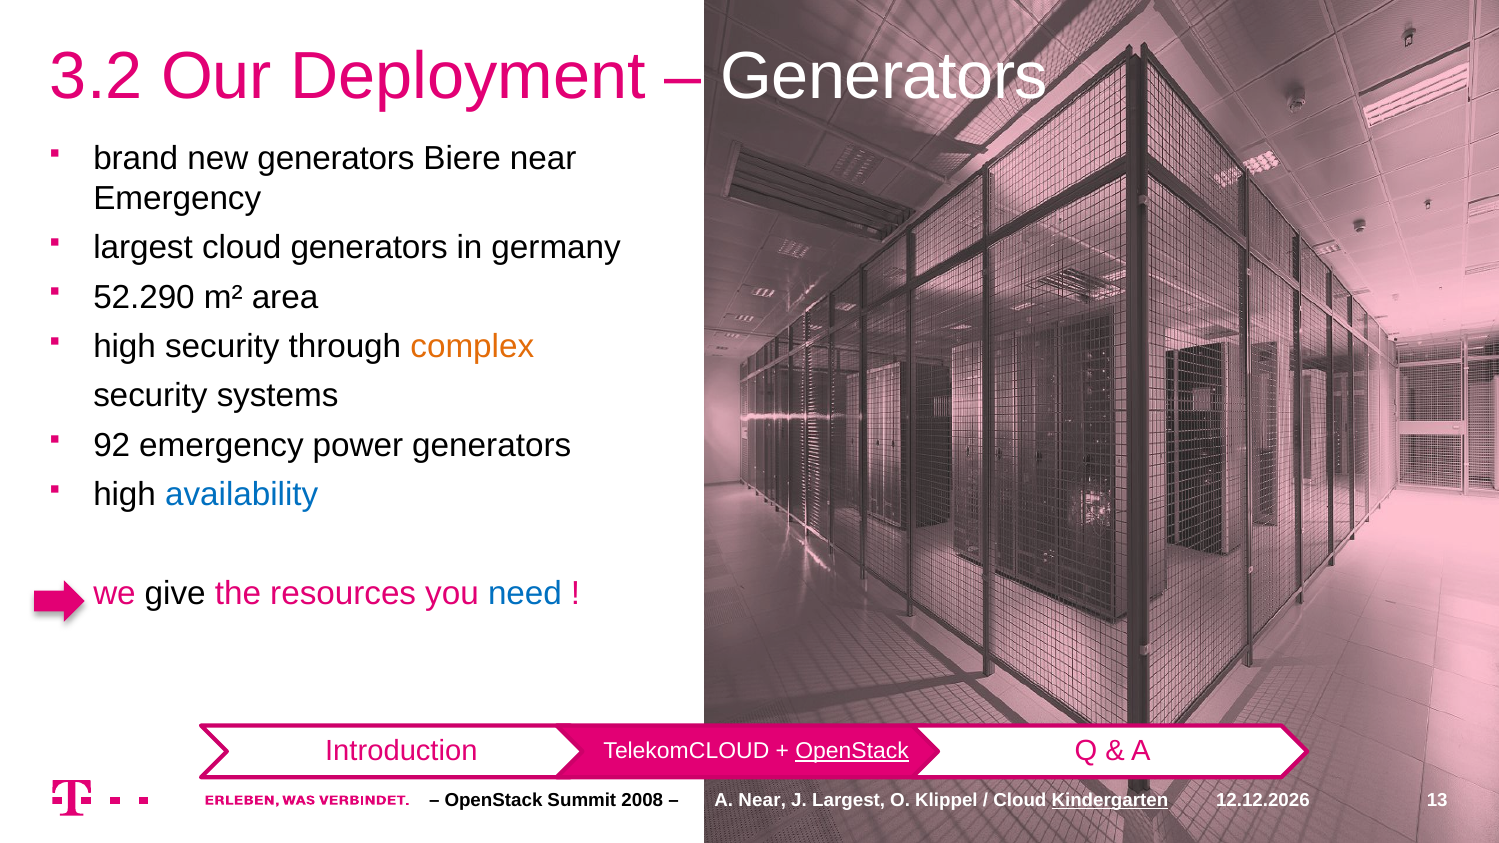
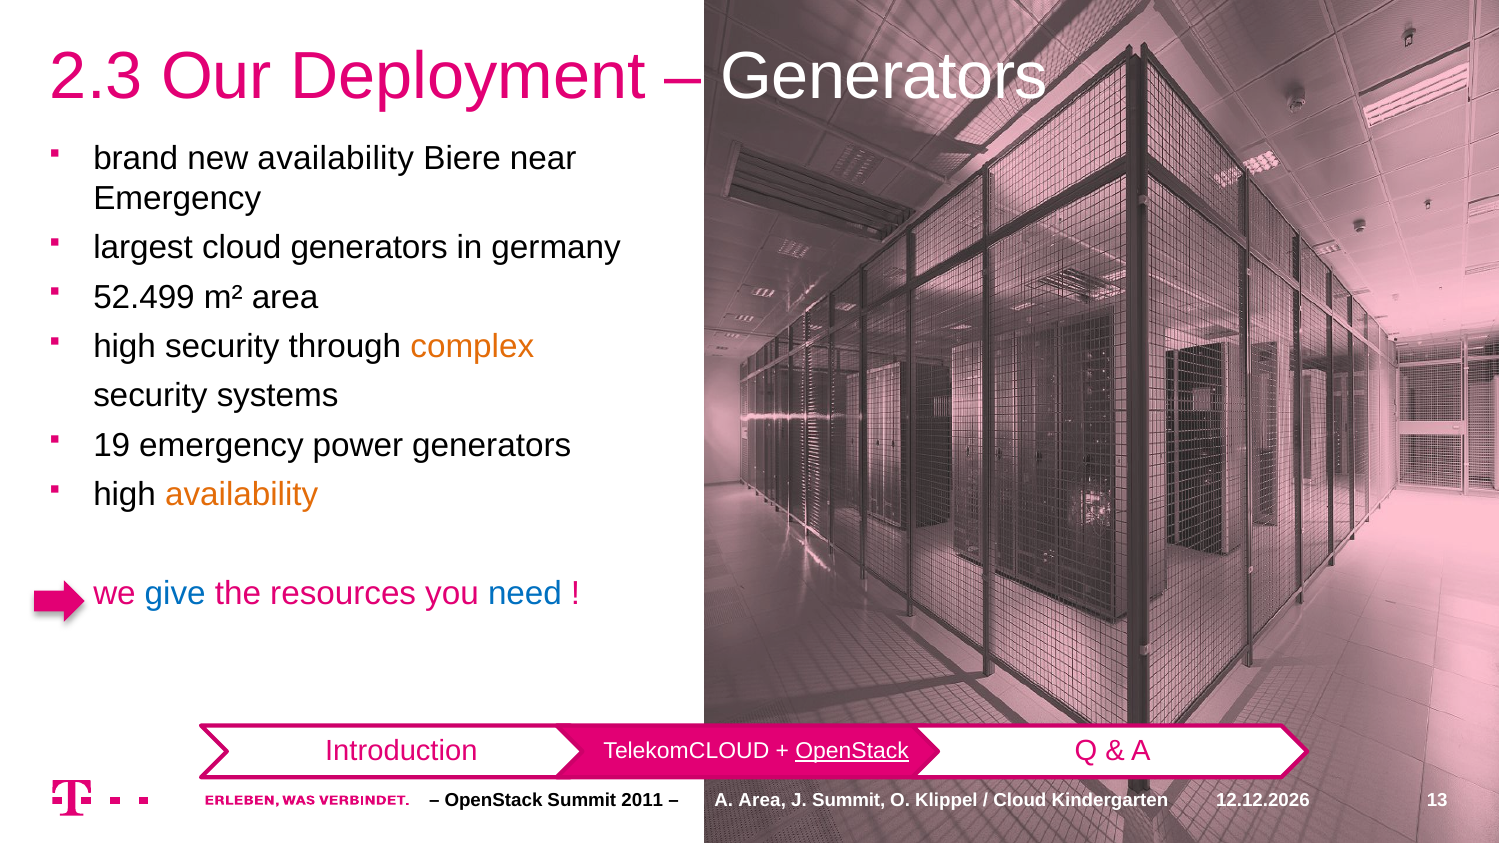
3.2: 3.2 -> 2.3
new generators: generators -> availability
52.290: 52.290 -> 52.499
92: 92 -> 19
availability at (242, 495) colour: blue -> orange
give colour: black -> blue
2008: 2008 -> 2011
A Near: Near -> Area
J Largest: Largest -> Summit
Kindergarten underline: present -> none
